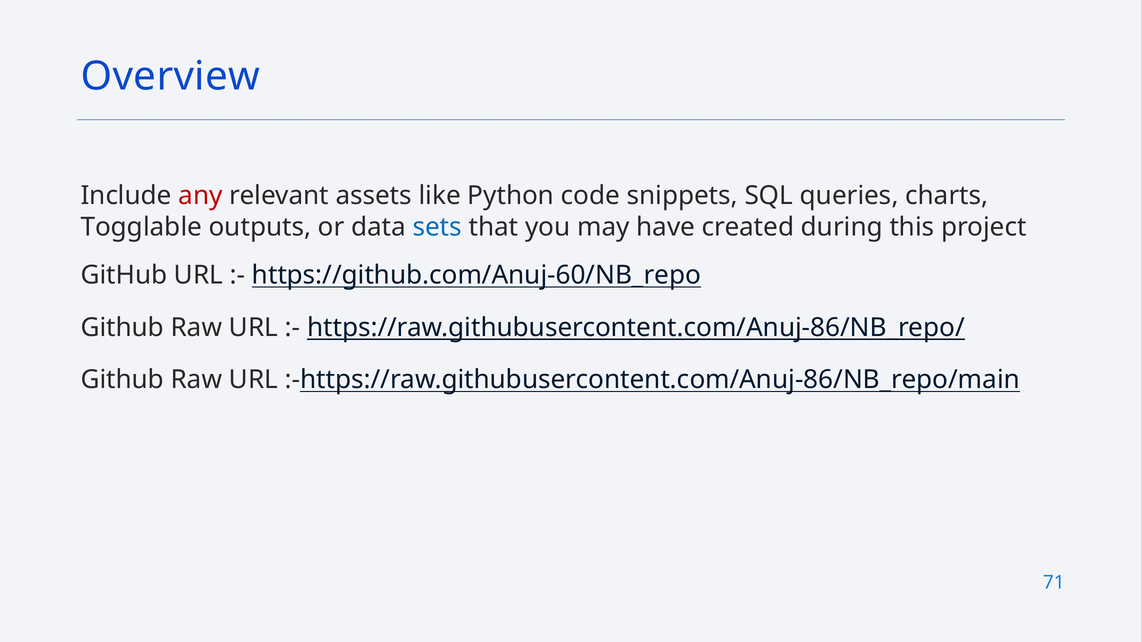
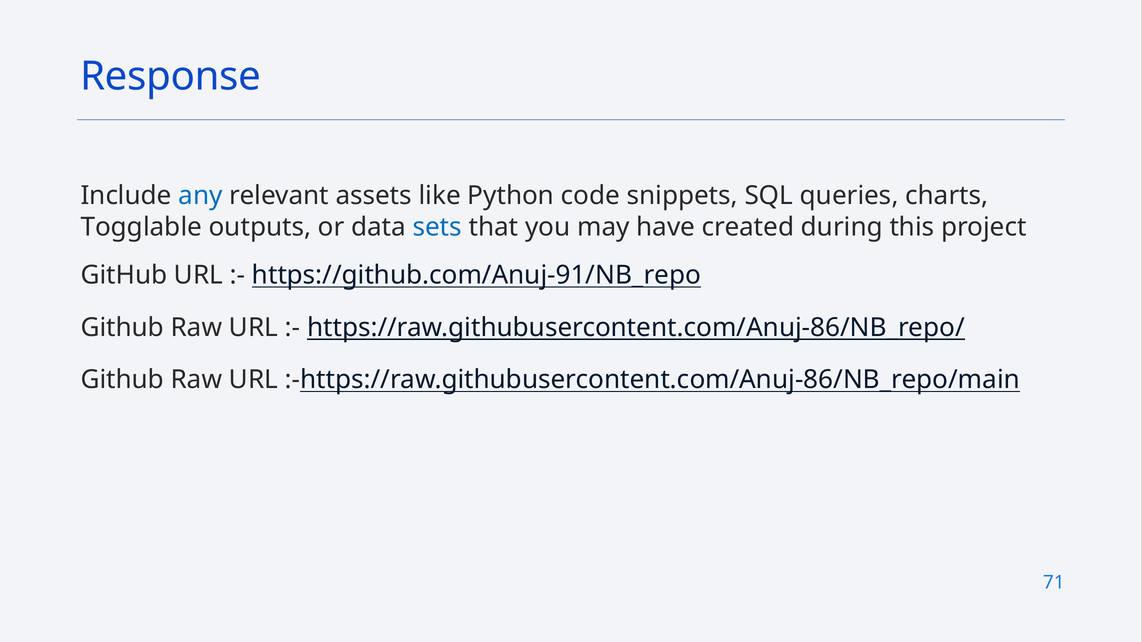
Overview: Overview -> Response
any colour: red -> blue
https://github.com/Anuj-60/NB_repo: https://github.com/Anuj-60/NB_repo -> https://github.com/Anuj-91/NB_repo
